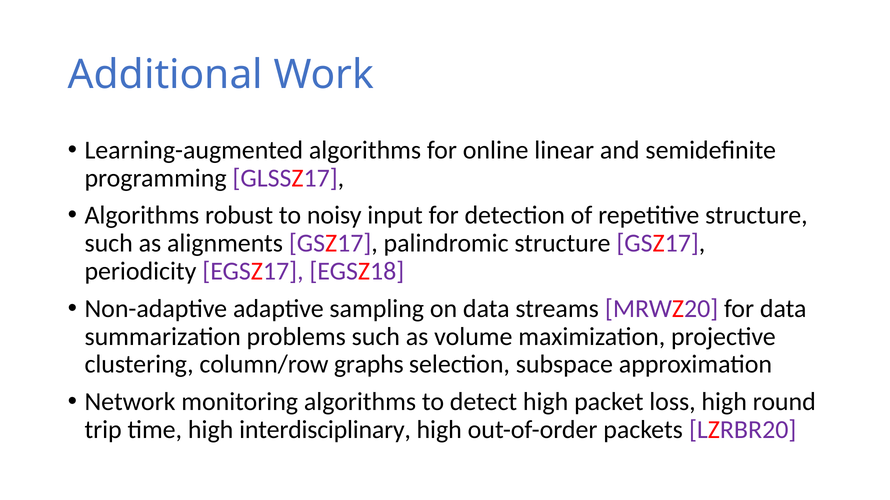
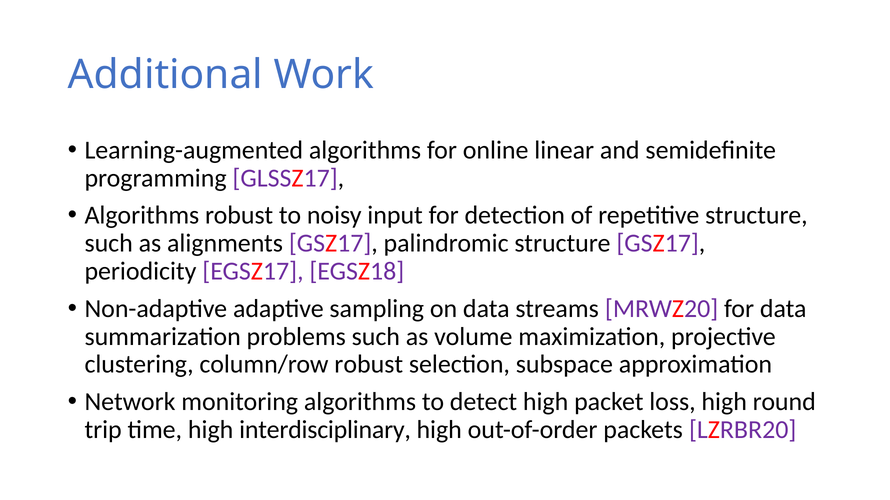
column/row graphs: graphs -> robust
